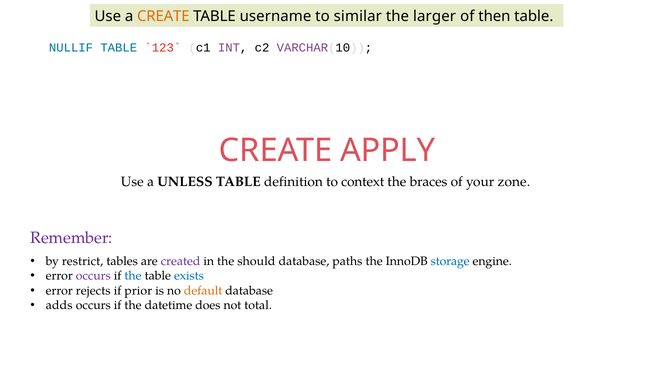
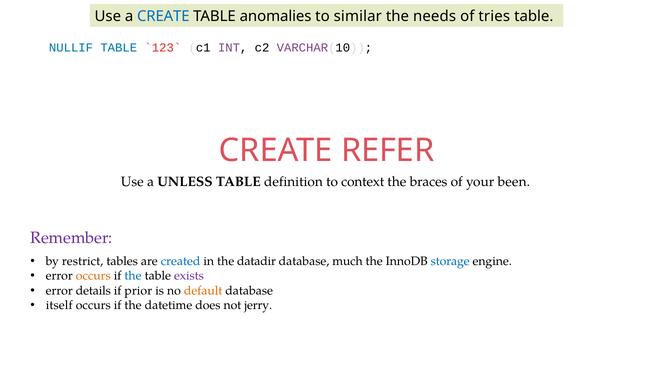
CREATE at (163, 17) colour: orange -> blue
username: username -> anomalies
larger: larger -> needs
then: then -> tries
APPLY: APPLY -> REFER
zone: zone -> been
created colour: purple -> blue
should: should -> datadir
paths: paths -> much
occurs at (93, 276) colour: purple -> orange
exists colour: blue -> purple
rejects: rejects -> details
adds: adds -> itself
total: total -> jerry
